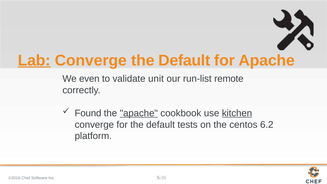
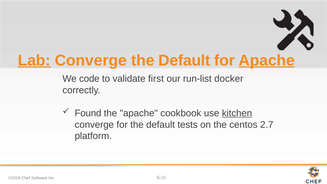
Apache at (267, 60) underline: none -> present
even: even -> code
unit: unit -> first
remote: remote -> docker
apache at (139, 113) underline: present -> none
6.2: 6.2 -> 2.7
